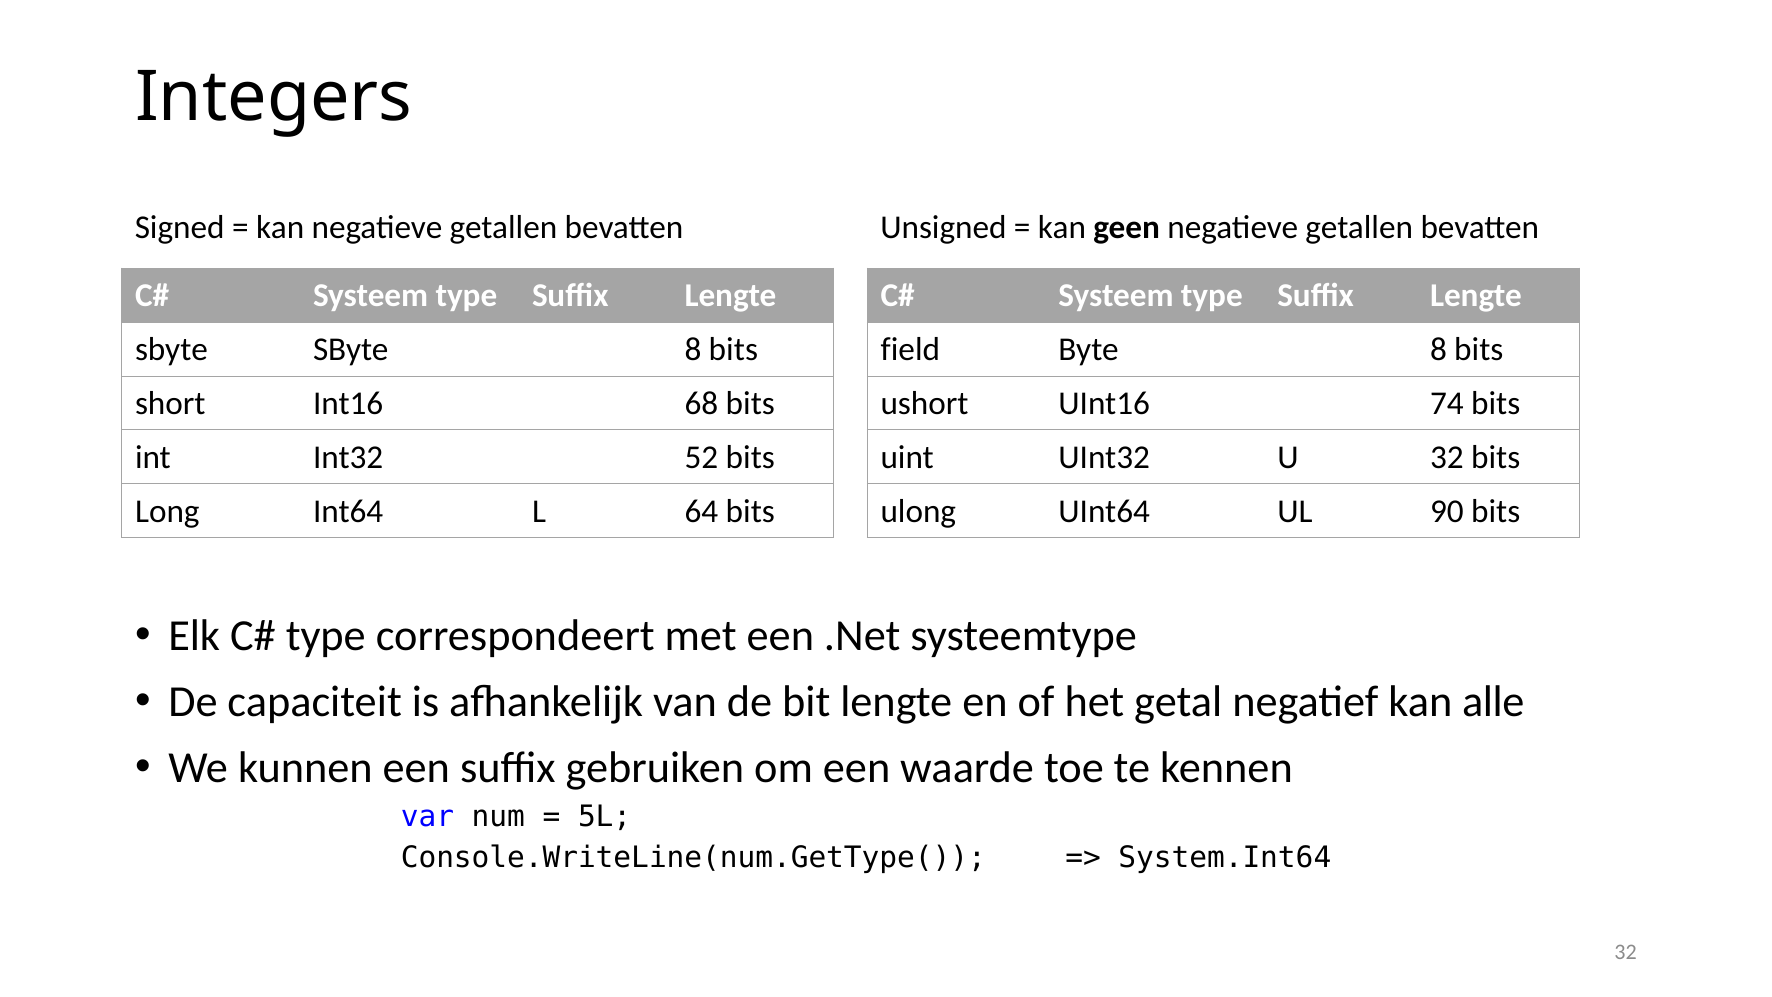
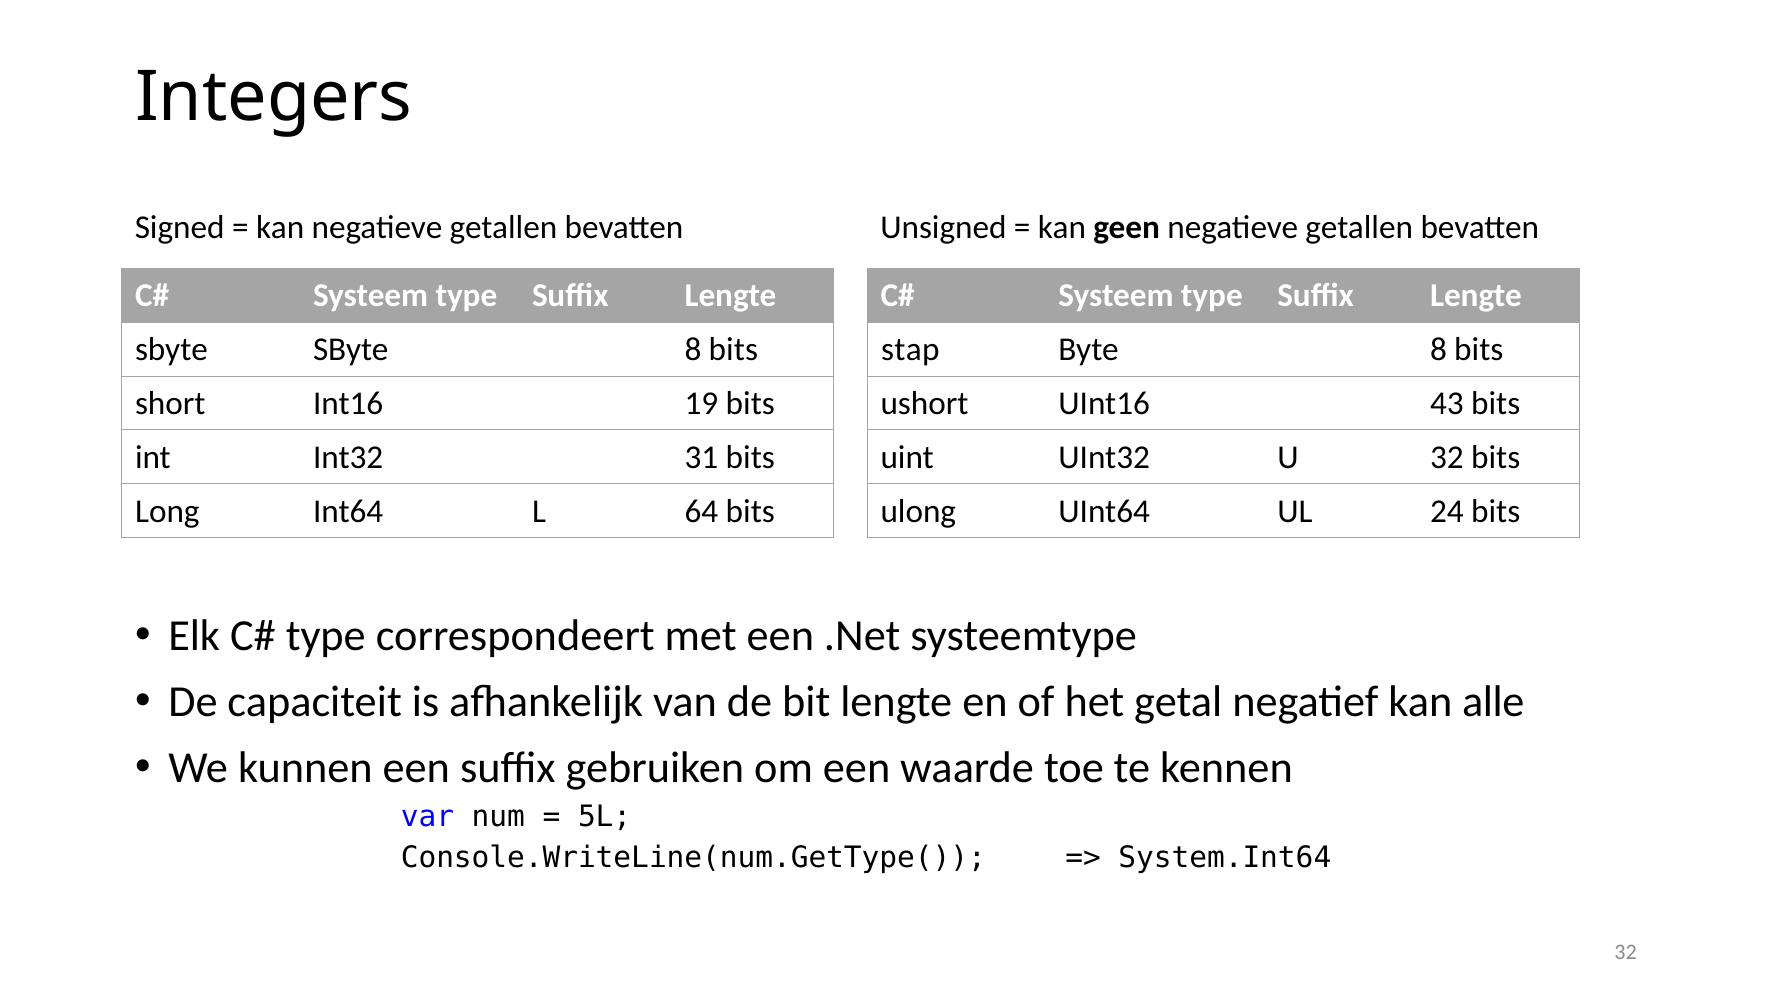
field: field -> stap
68: 68 -> 19
74: 74 -> 43
52: 52 -> 31
90: 90 -> 24
